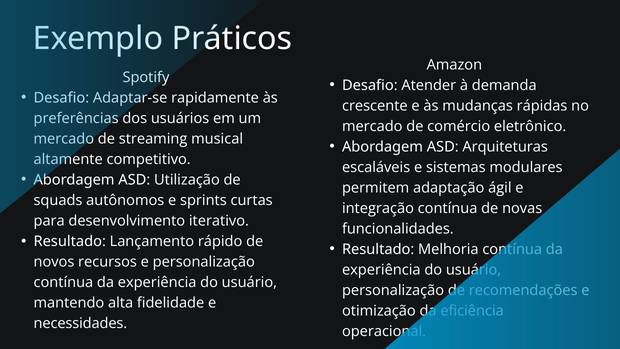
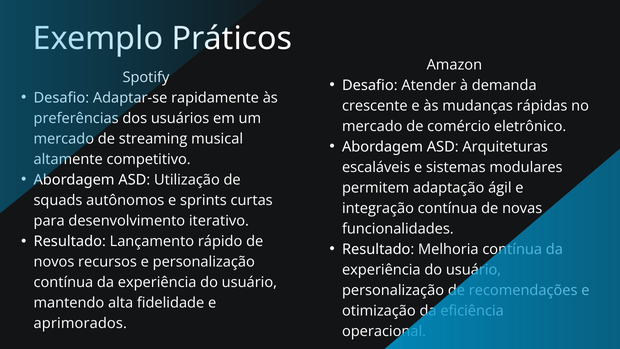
necessidades: necessidades -> aprimorados
